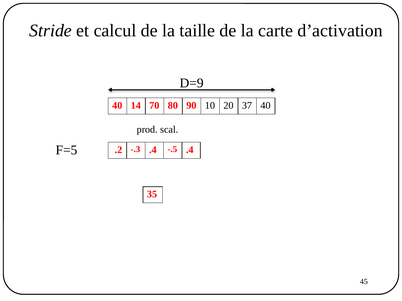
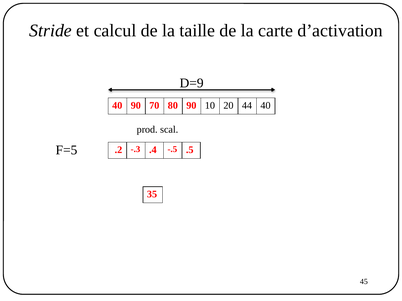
40 14: 14 -> 90
37: 37 -> 44
-.5 .4: .4 -> .5
